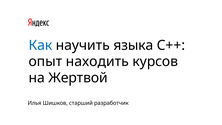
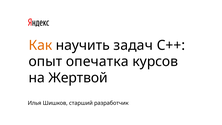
Как colour: blue -> orange
языка: языка -> задач
находить: находить -> опечатка
